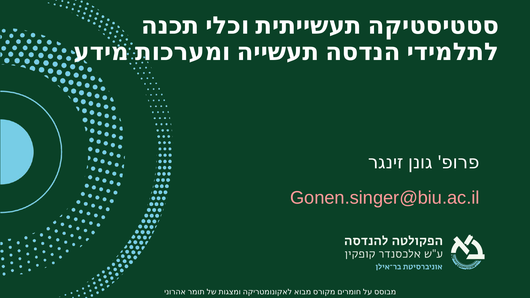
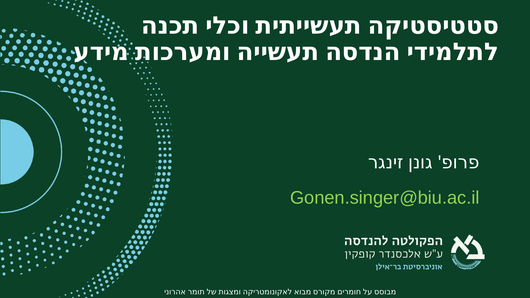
Gonen.singer@biu.ac.il colour: pink -> light green
